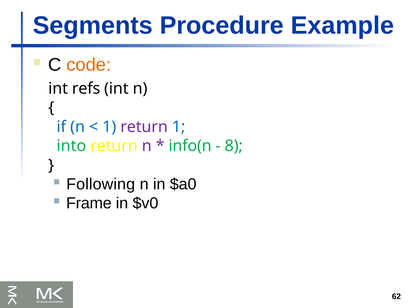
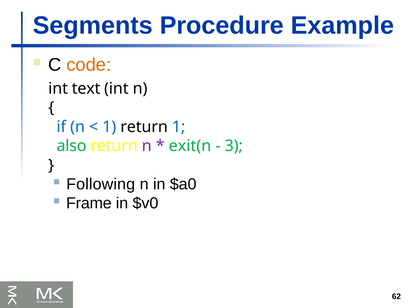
refs: refs -> text
return at (144, 127) colour: purple -> black
into: into -> also
info(n: info(n -> exit(n
8: 8 -> 3
